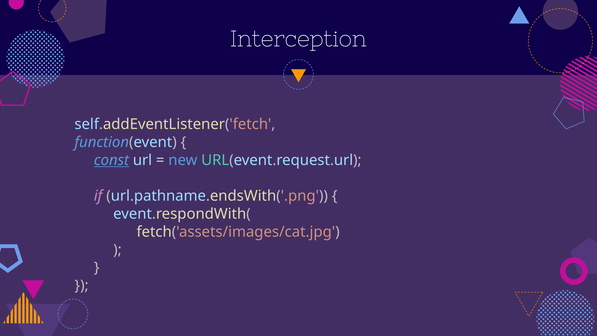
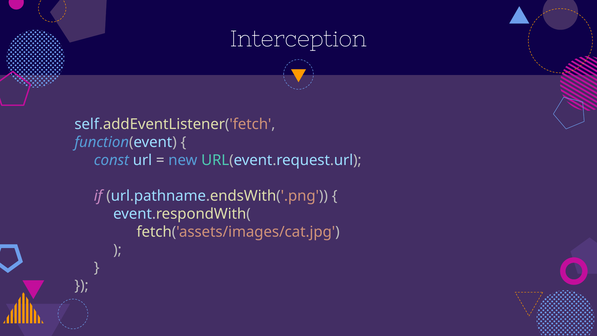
const underline: present -> none
